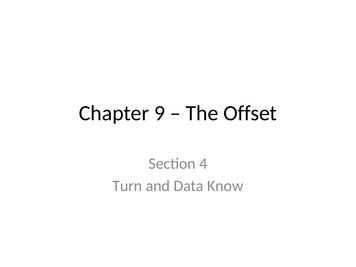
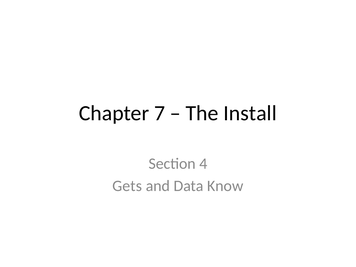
9: 9 -> 7
Offset: Offset -> Install
Turn: Turn -> Gets
